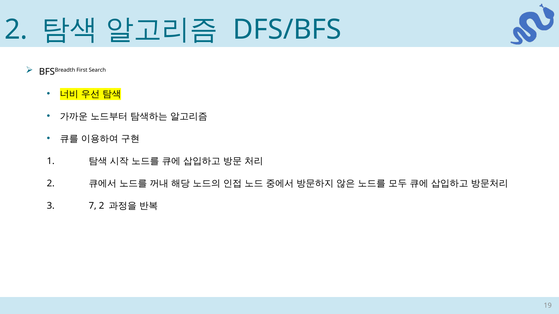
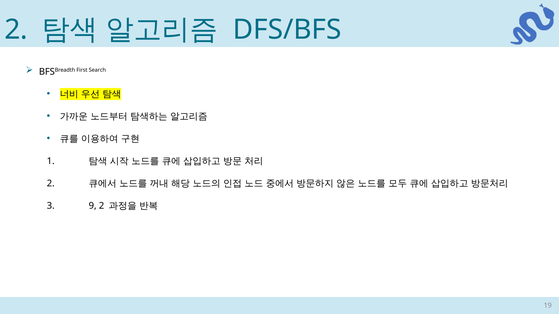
7: 7 -> 9
